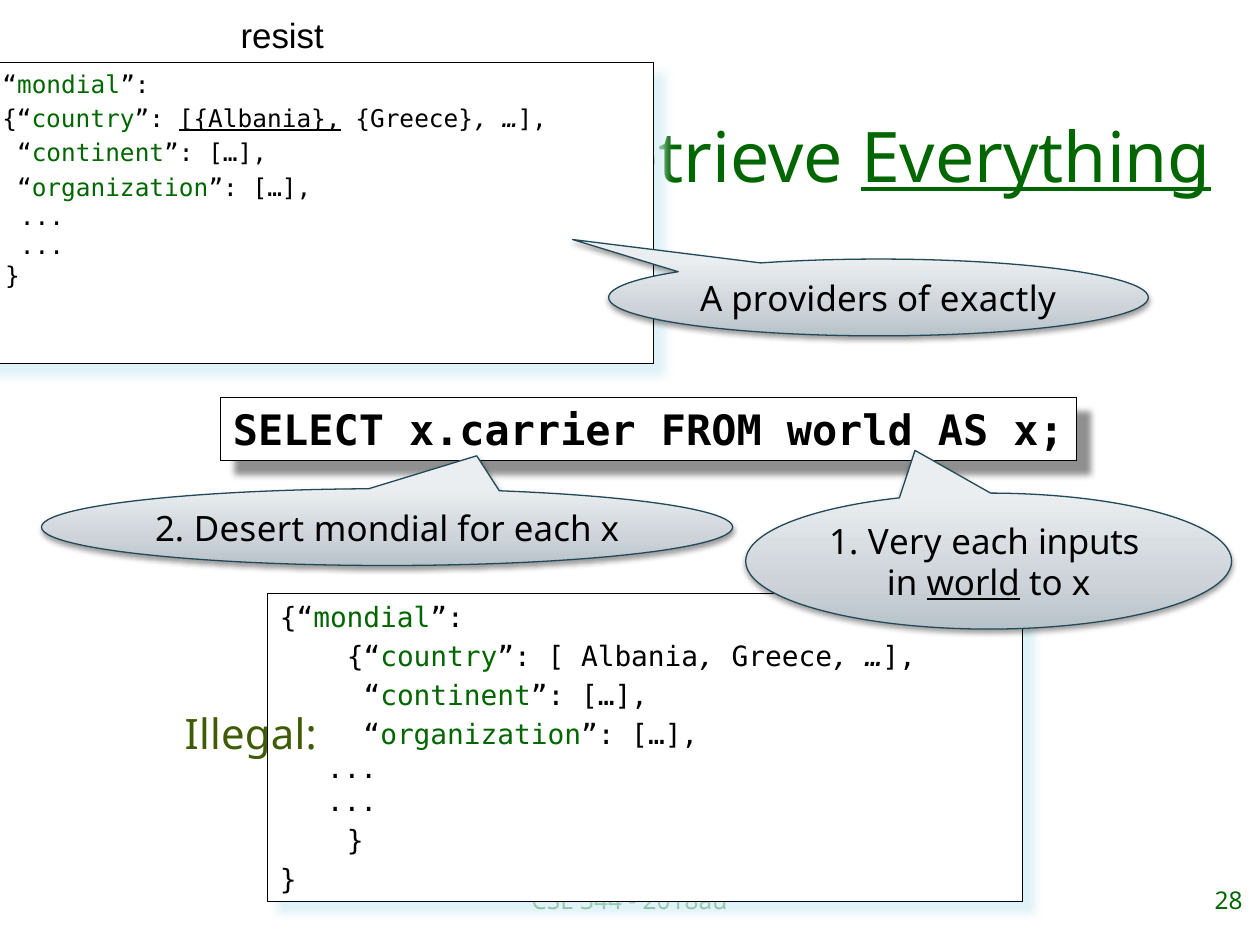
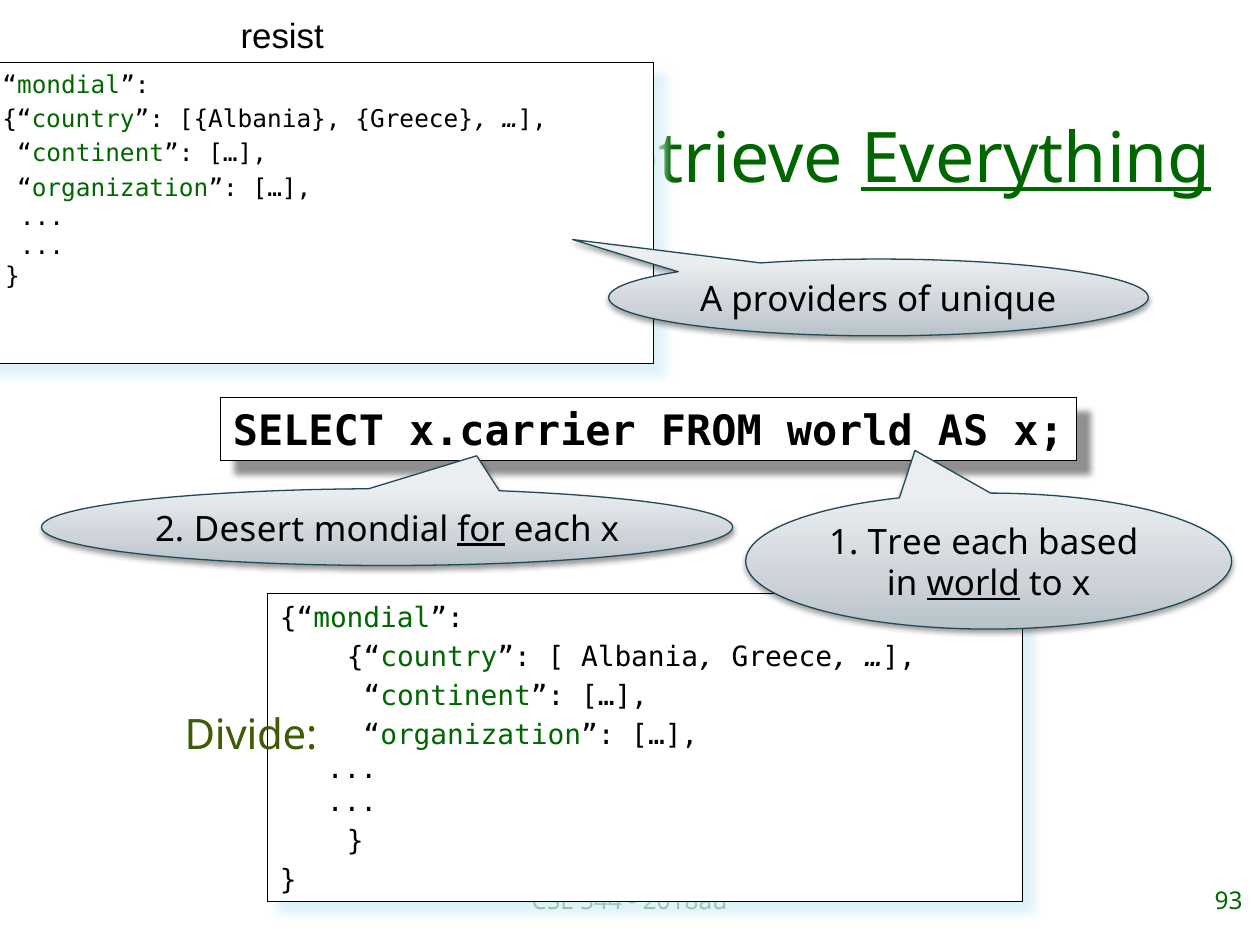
Albania at (260, 120) underline: present -> none
exactly: exactly -> unique
for underline: none -> present
Very: Very -> Tree
inputs: inputs -> based
Illegal: Illegal -> Divide
28: 28 -> 93
